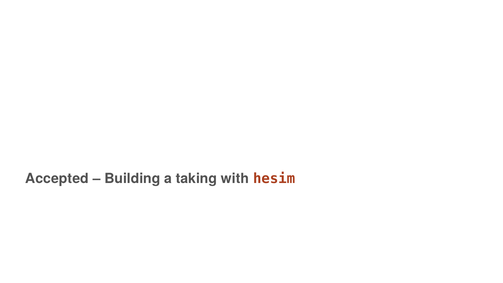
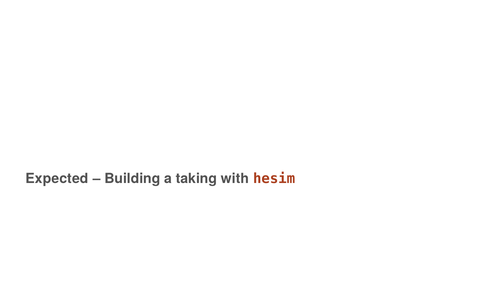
Accepted: Accepted -> Expected
